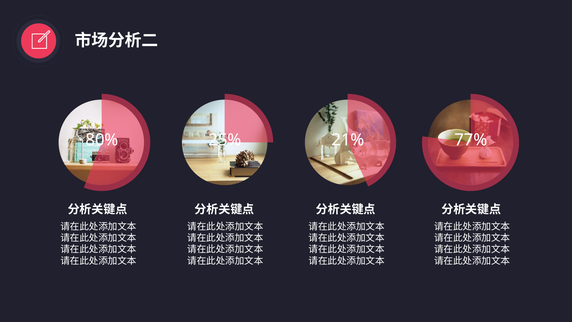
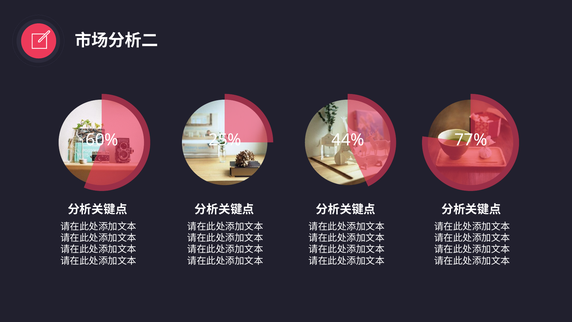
80%: 80% -> 60%
21%: 21% -> 44%
